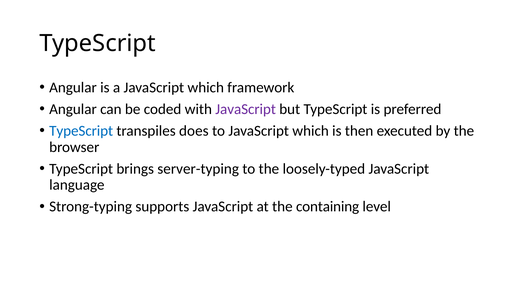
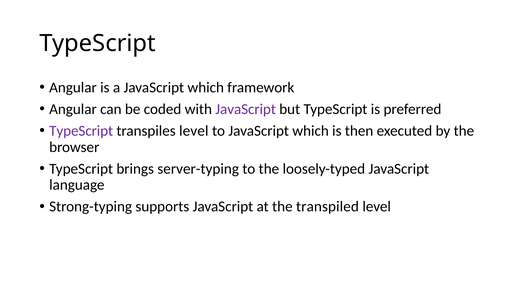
TypeScript at (81, 131) colour: blue -> purple
transpiles does: does -> level
containing: containing -> transpiled
